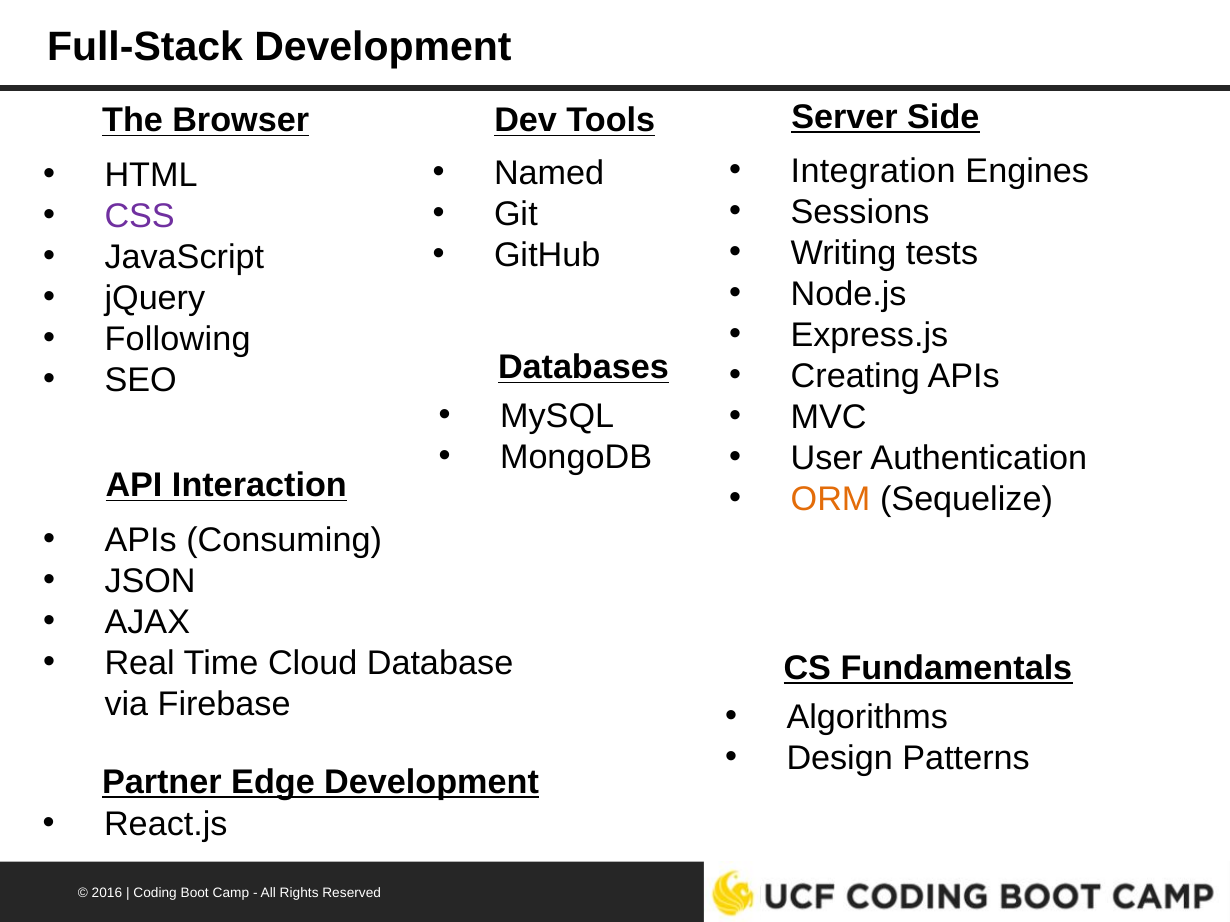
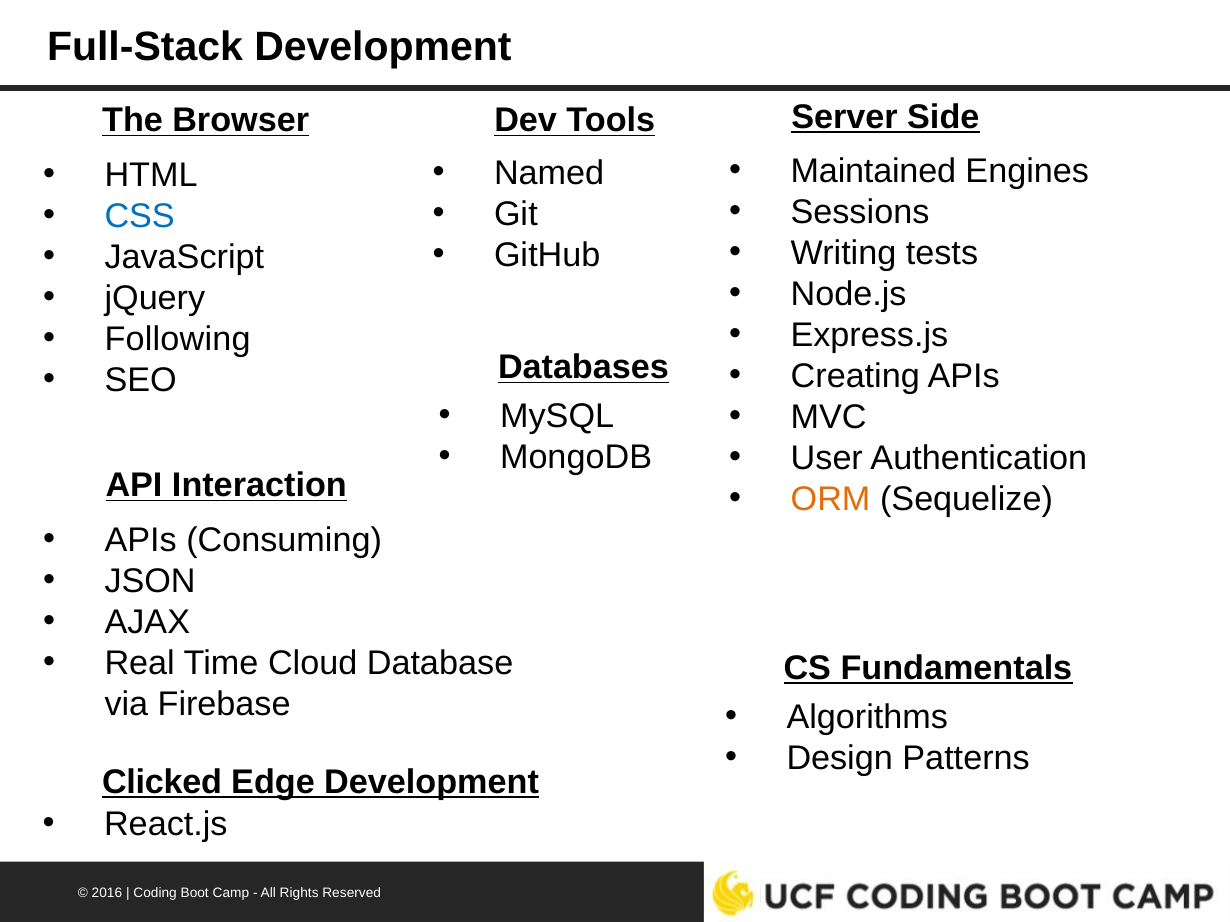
Integration: Integration -> Maintained
CSS colour: purple -> blue
Partner: Partner -> Clicked
